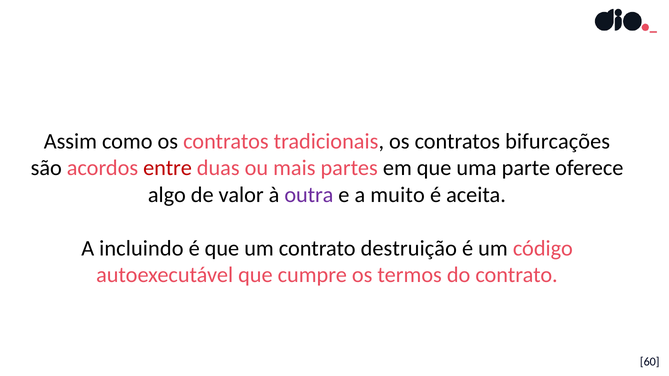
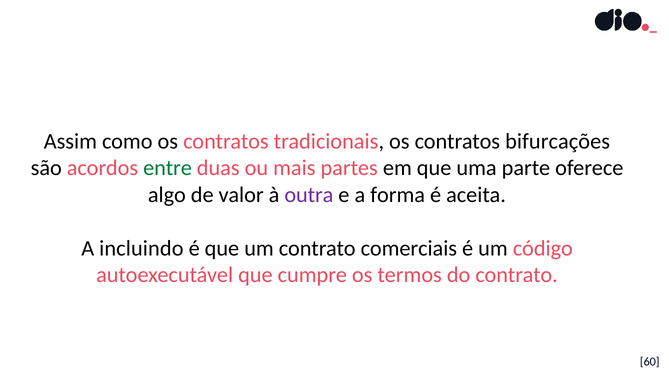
entre colour: red -> green
muito: muito -> forma
destruição: destruição -> comerciais
